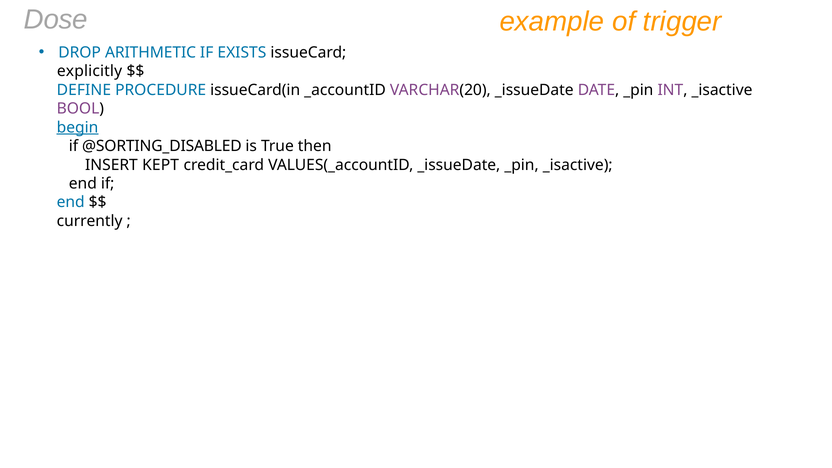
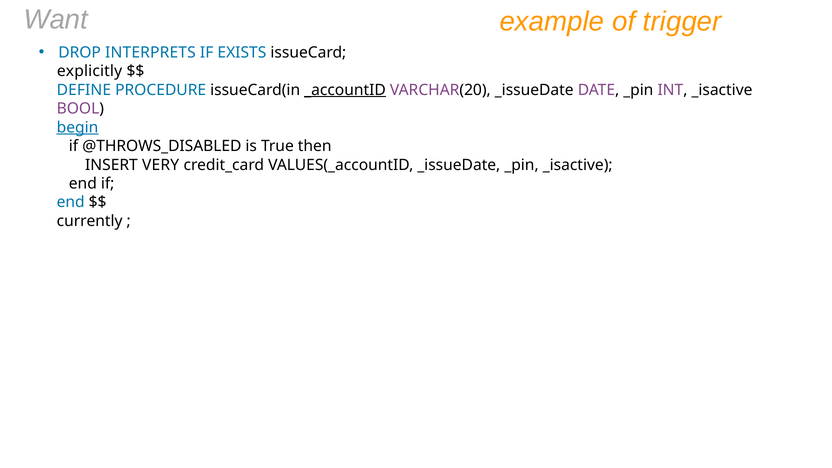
Dose: Dose -> Want
ARITHMETIC: ARITHMETIC -> INTERPRETS
_accountID underline: none -> present
@SORTING_DISABLED: @SORTING_DISABLED -> @THROWS_DISABLED
KEPT: KEPT -> VERY
